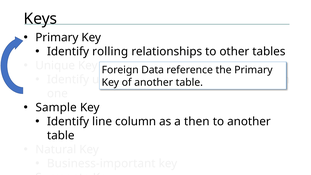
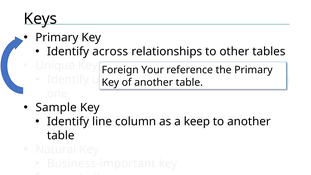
rolling: rolling -> across
Data: Data -> Your
then: then -> keep
